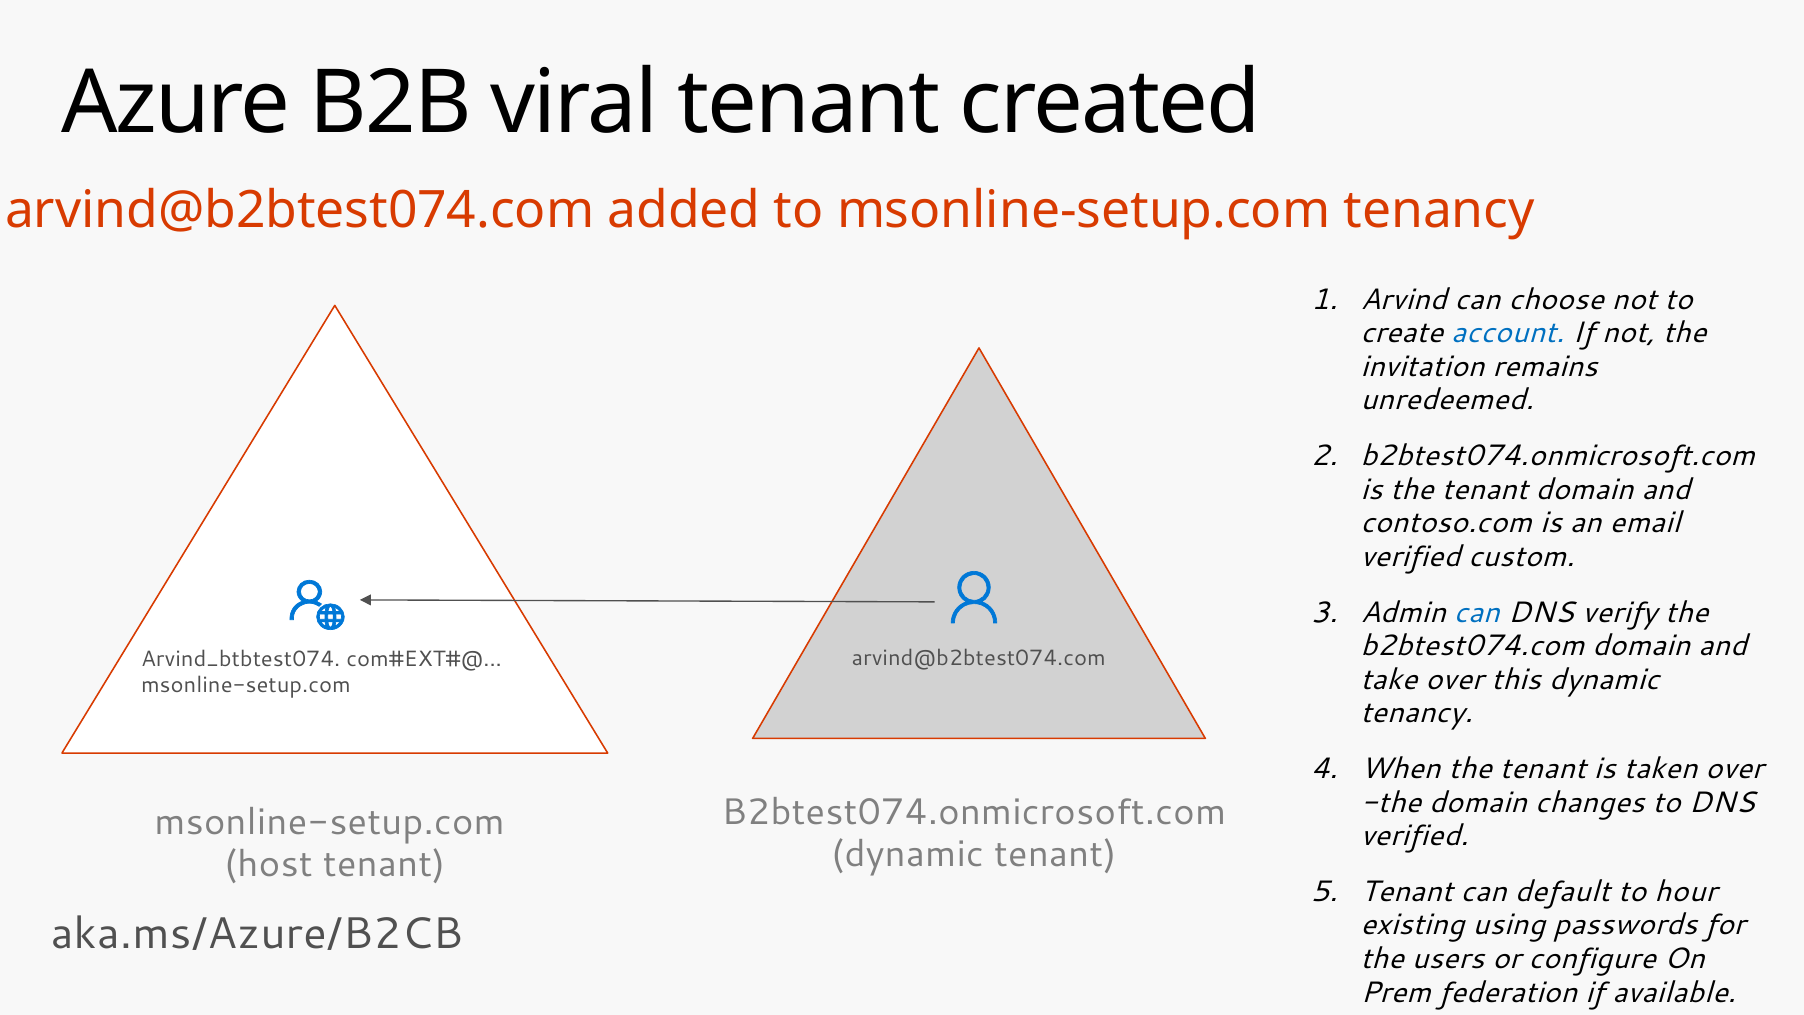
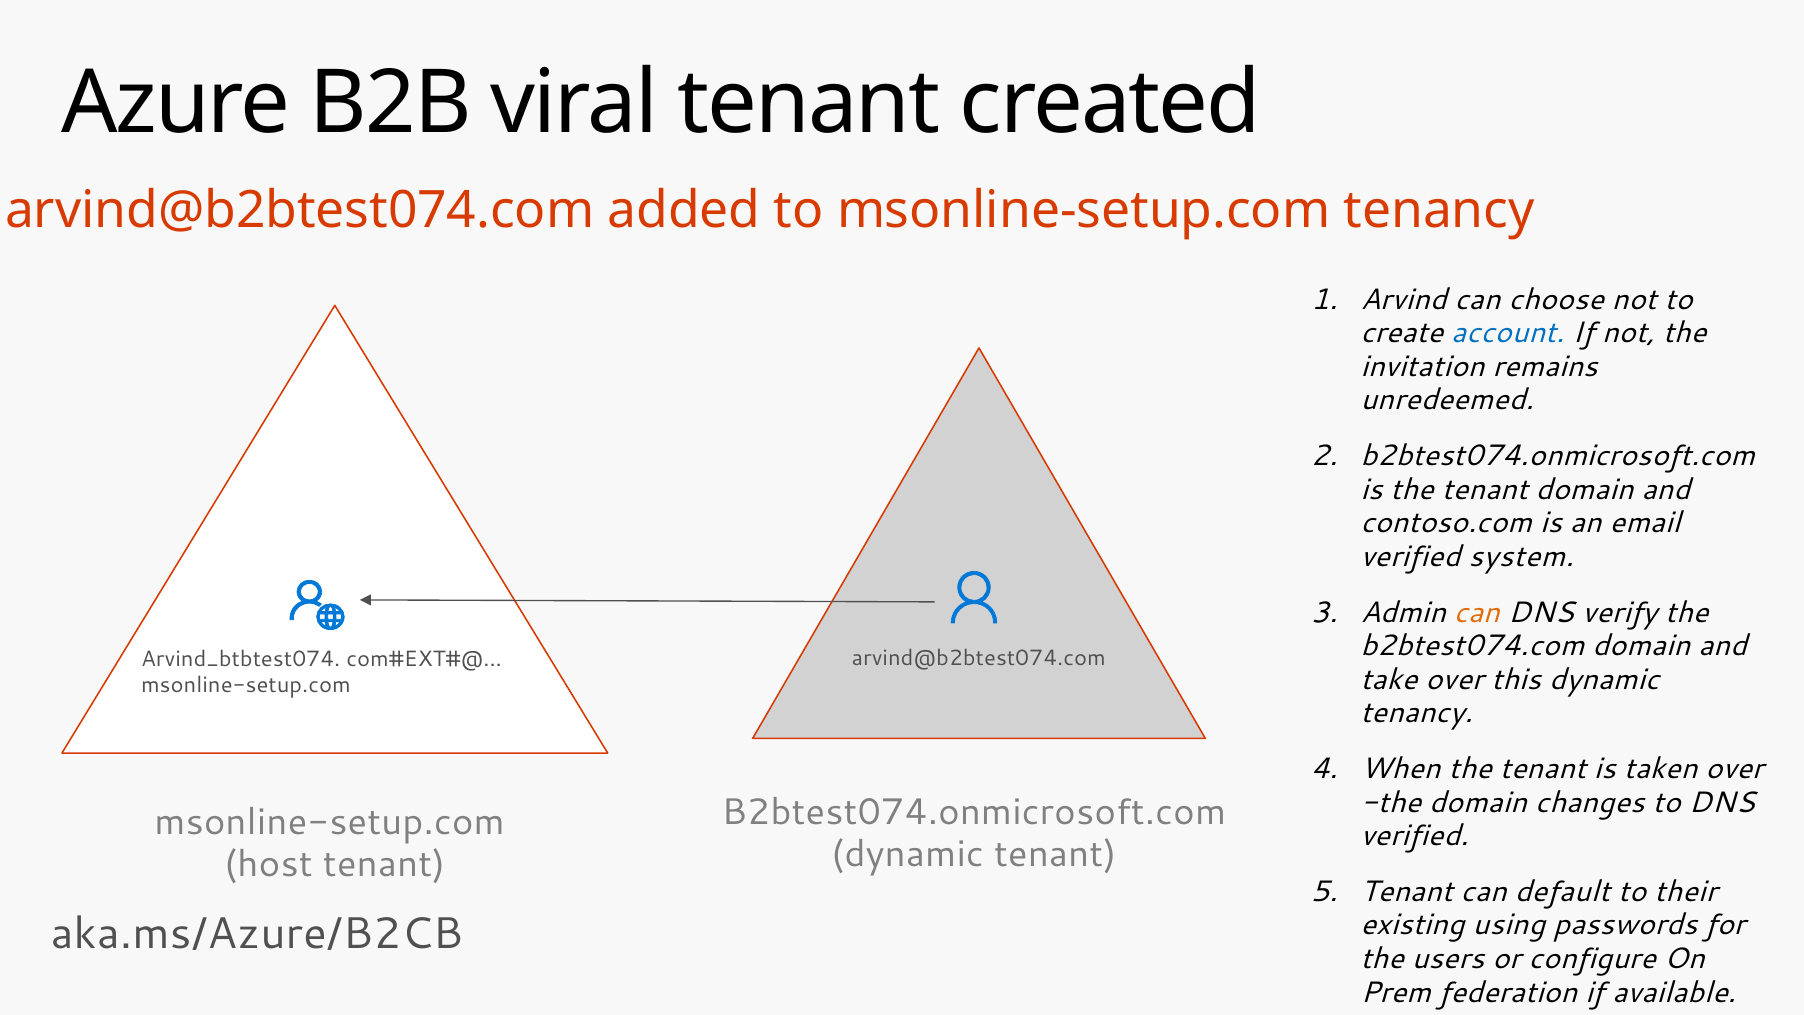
custom: custom -> system
can at (1477, 612) colour: blue -> orange
hour: hour -> their
